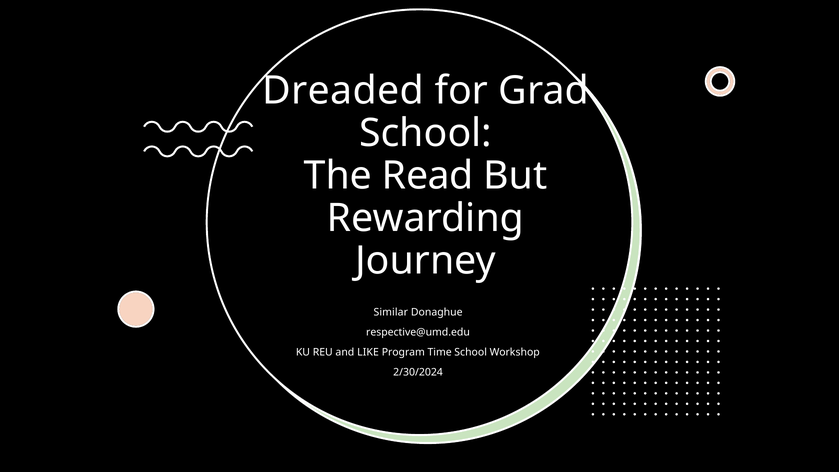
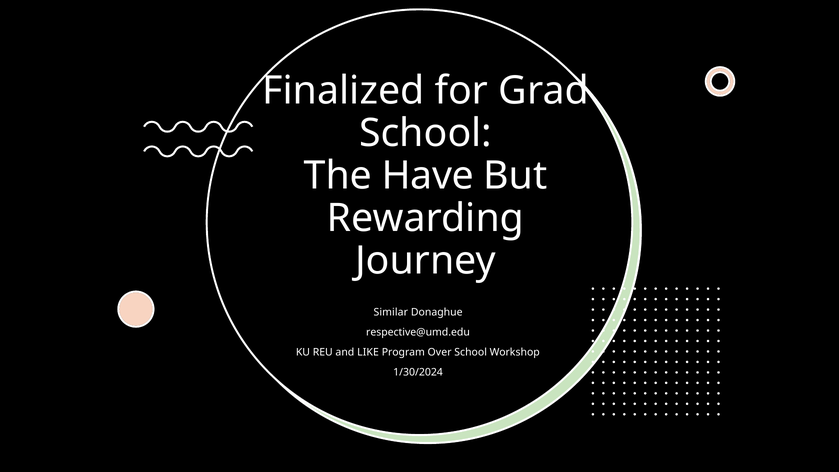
Dreaded: Dreaded -> Finalized
Read: Read -> Have
Time: Time -> Over
2/30/2024: 2/30/2024 -> 1/30/2024
